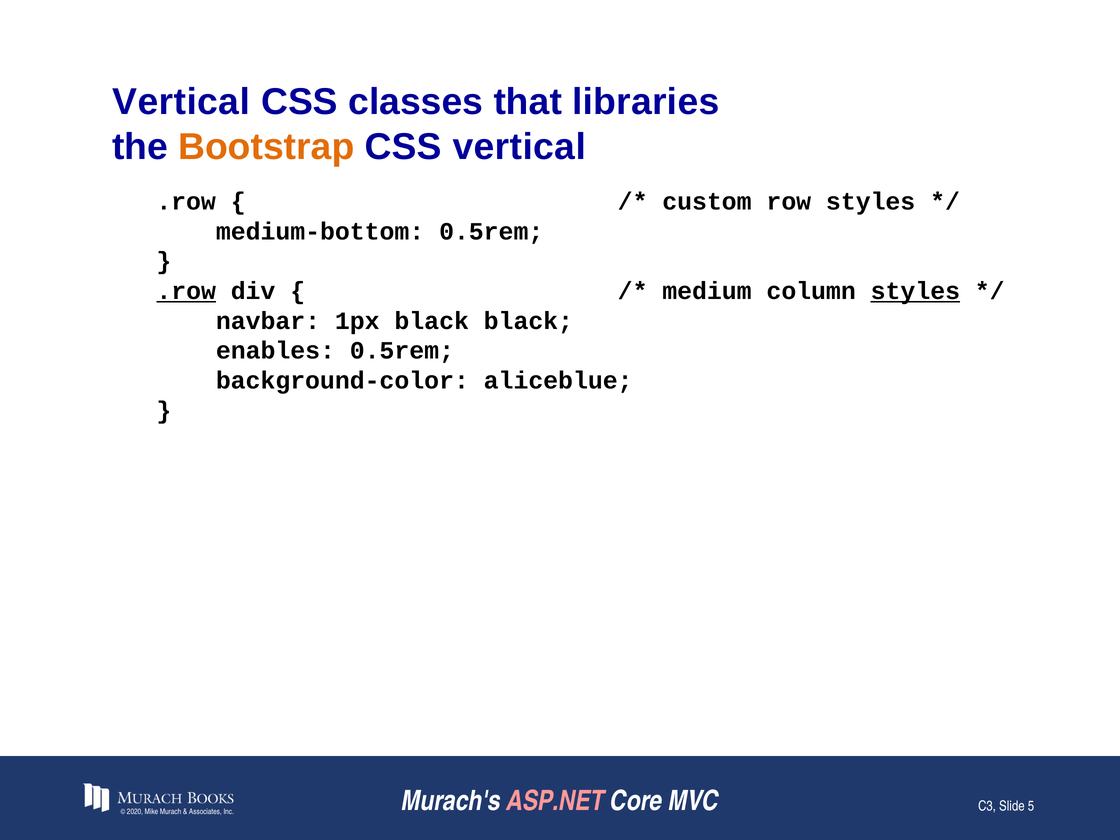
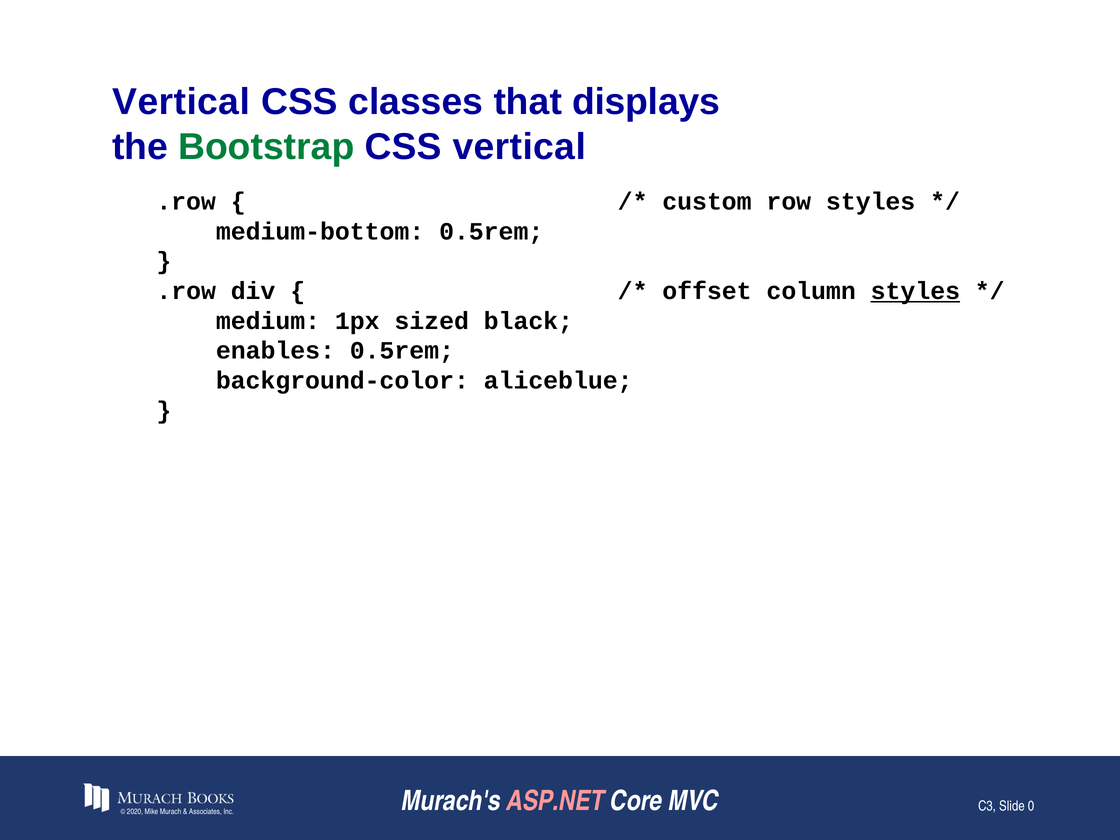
libraries: libraries -> displays
Bootstrap colour: orange -> green
.row at (186, 291) underline: present -> none
medium: medium -> offset
navbar: navbar -> medium
1px black: black -> sized
5: 5 -> 0
